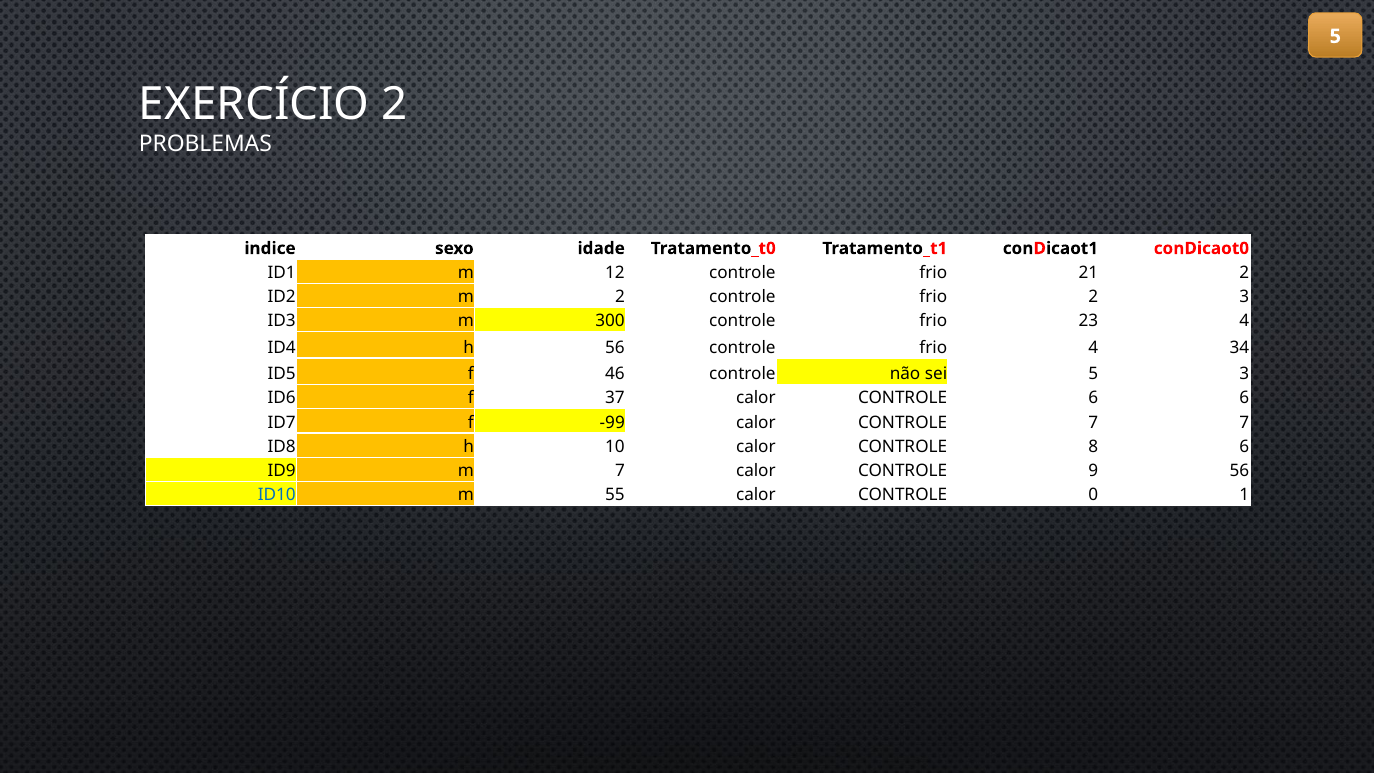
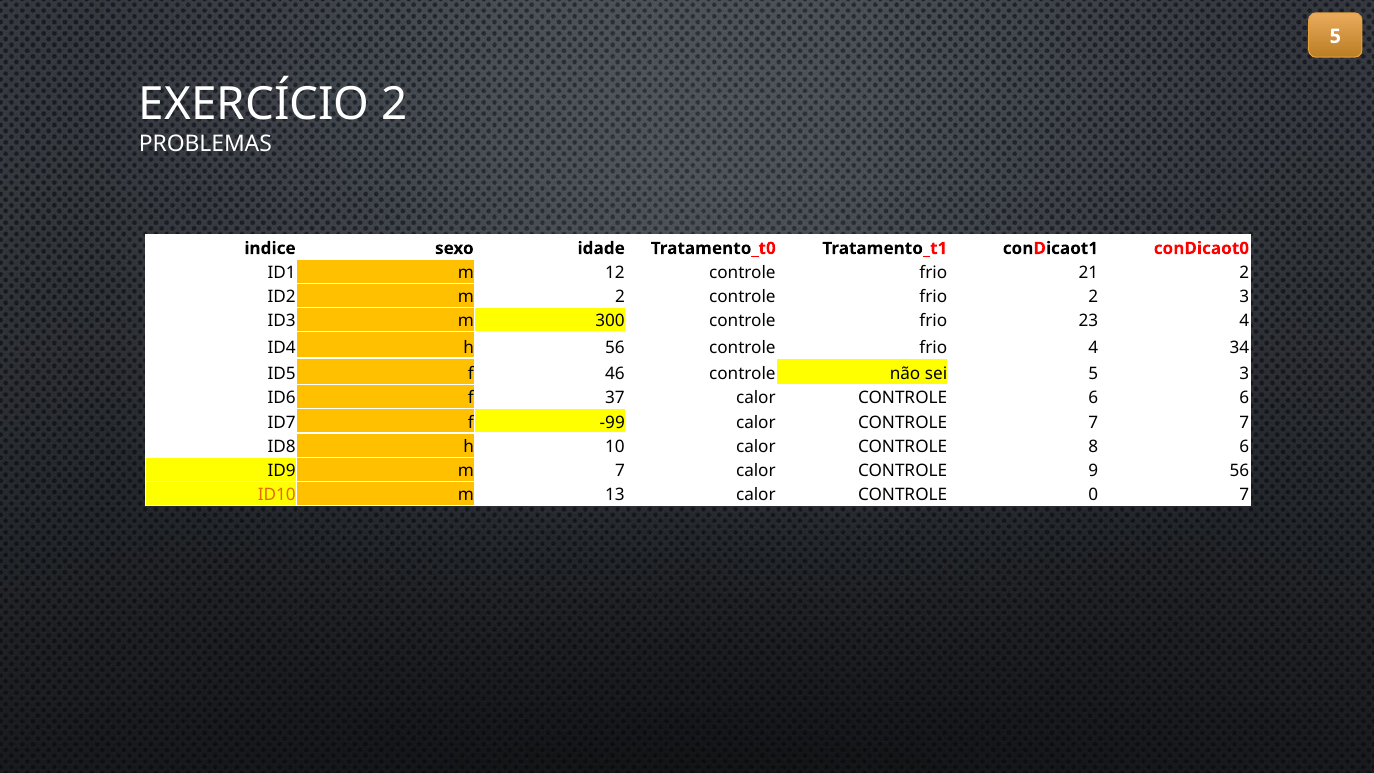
ID10 colour: blue -> orange
55: 55 -> 13
0 1: 1 -> 7
